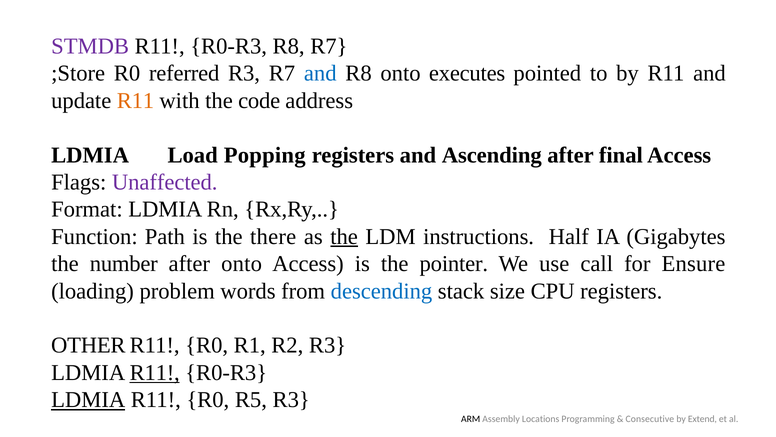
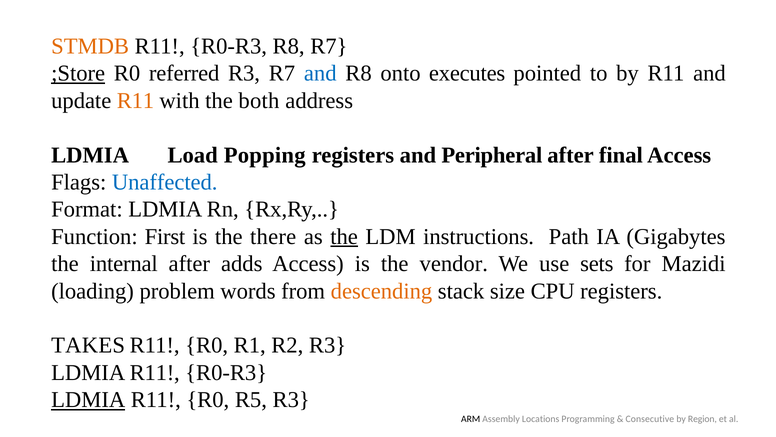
STMDB colour: purple -> orange
;Store underline: none -> present
code: code -> both
Ascending: Ascending -> Peripheral
Unaffected colour: purple -> blue
Path: Path -> First
Half: Half -> Path
number: number -> internal
after onto: onto -> adds
pointer: pointer -> vendor
call: call -> sets
Ensure: Ensure -> Mazidi
descending colour: blue -> orange
OTHER: OTHER -> TAKES
R11 at (155, 372) underline: present -> none
Extend: Extend -> Region
